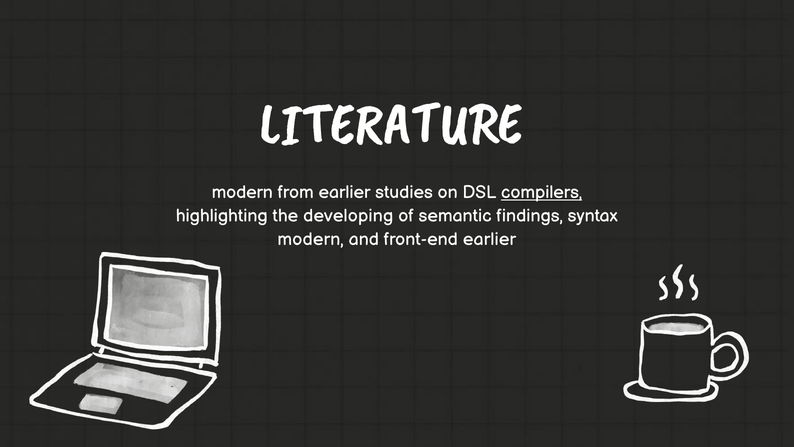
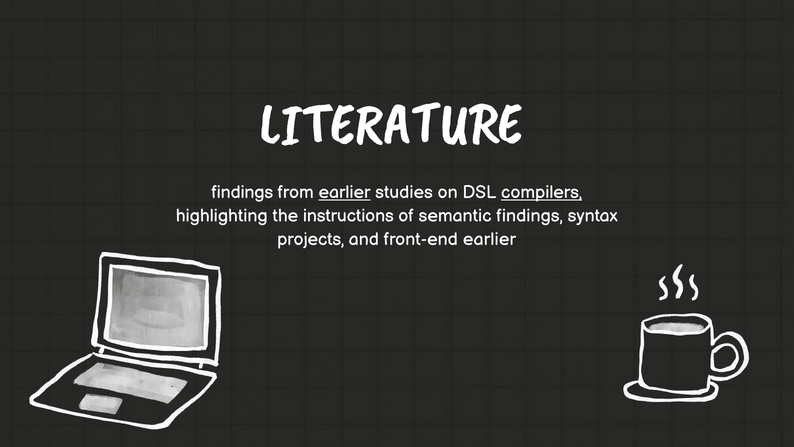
modern at (242, 192): modern -> findings
earlier at (345, 192) underline: none -> present
developing: developing -> instructions
modern at (311, 239): modern -> projects
